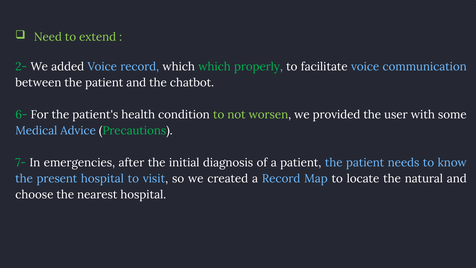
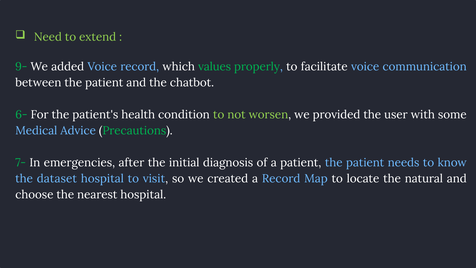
2-: 2- -> 9-
which which: which -> values
present: present -> dataset
